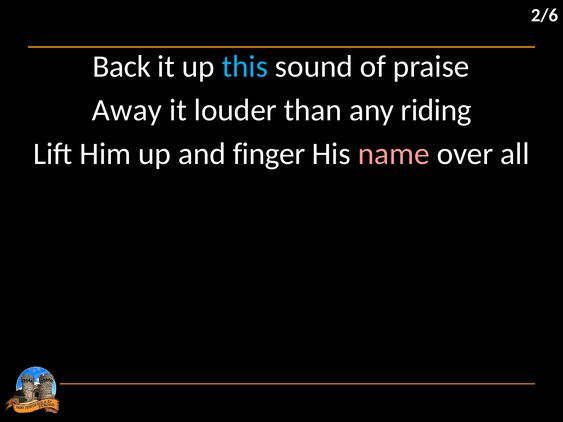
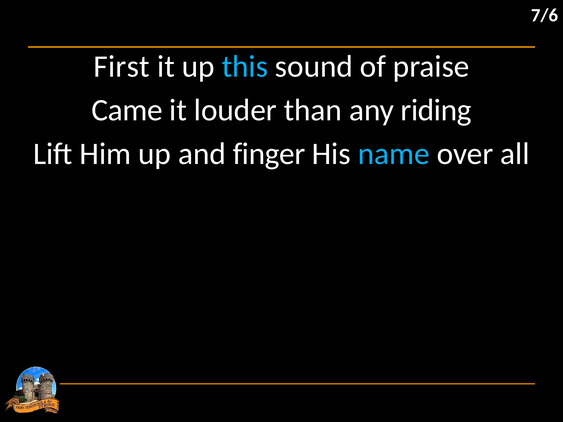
2/6: 2/6 -> 7/6
Back: Back -> First
Away: Away -> Came
name colour: pink -> light blue
